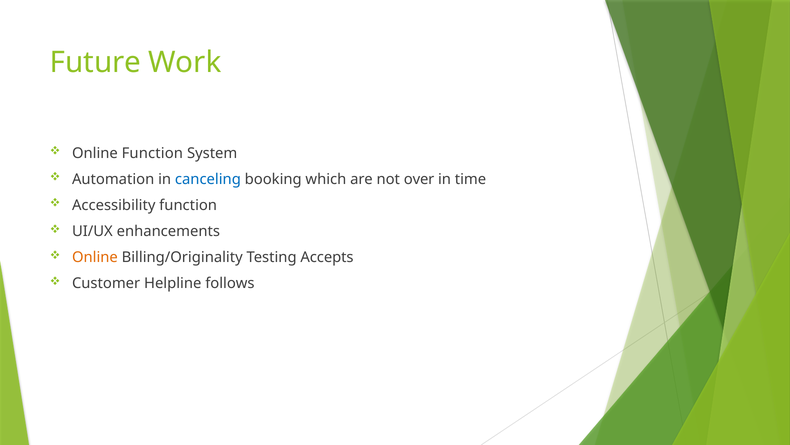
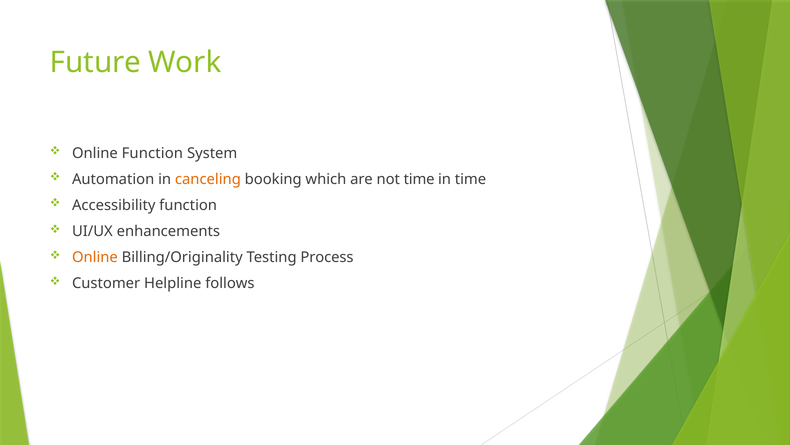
canceling colour: blue -> orange
not over: over -> time
Accepts: Accepts -> Process
